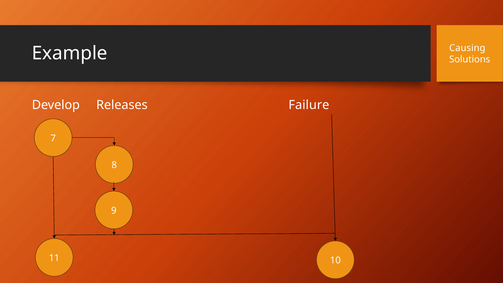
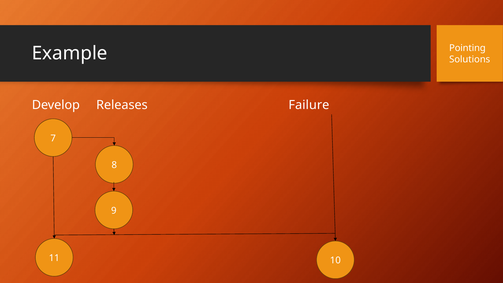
Causing: Causing -> Pointing
